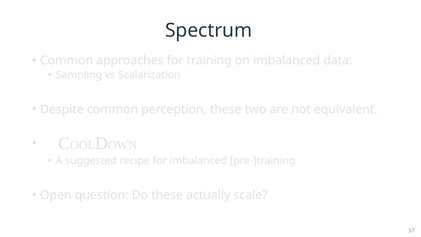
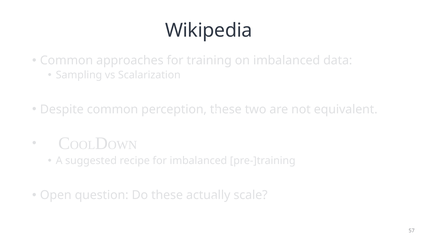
Spectrum: Spectrum -> Wikipedia
